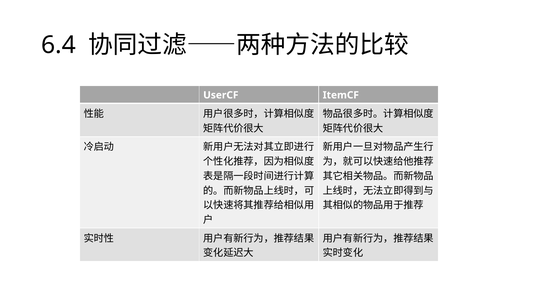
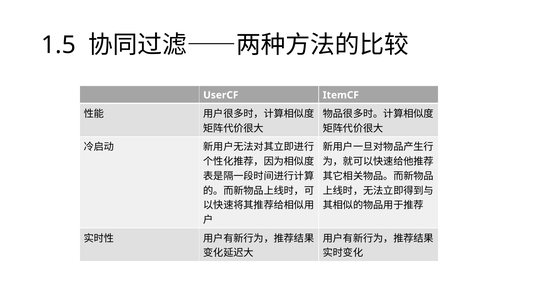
6.4: 6.4 -> 1.5
